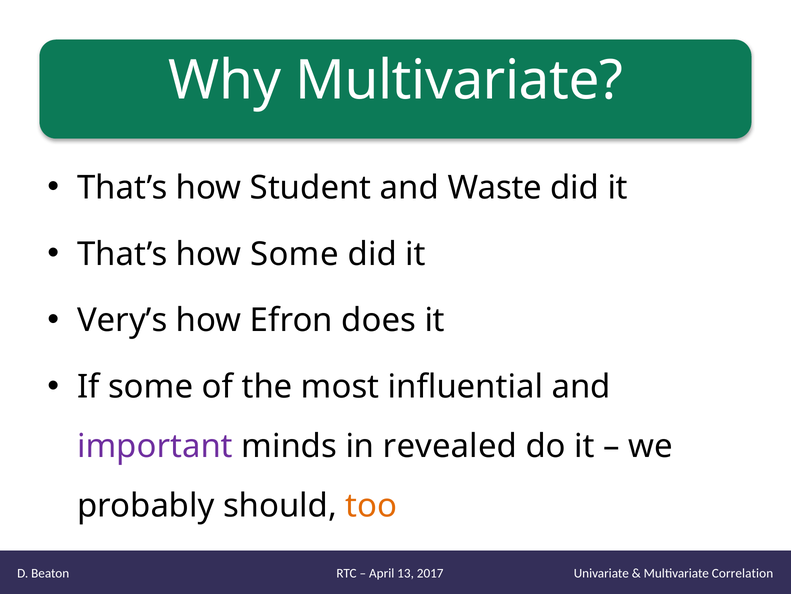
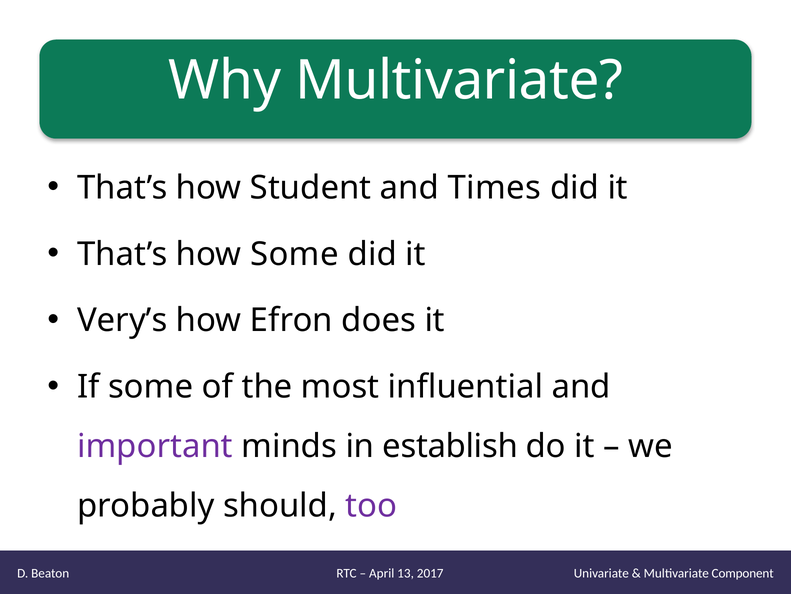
Waste: Waste -> Times
revealed: revealed -> establish
too colour: orange -> purple
Correlation: Correlation -> Component
